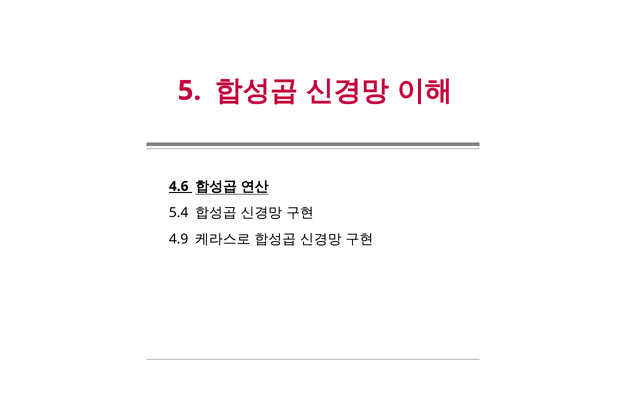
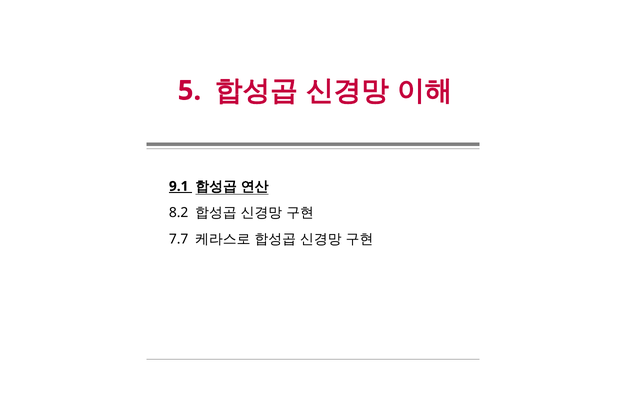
4.6: 4.6 -> 9.1
5.4: 5.4 -> 8.2
4.9: 4.9 -> 7.7
